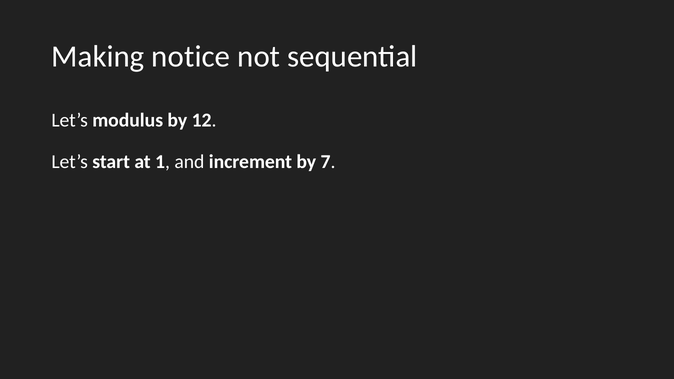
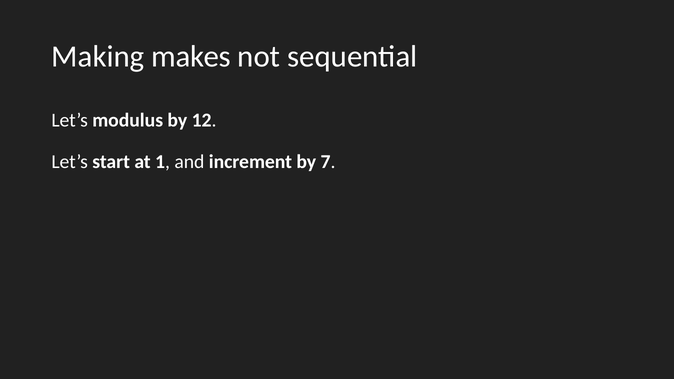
notice: notice -> makes
